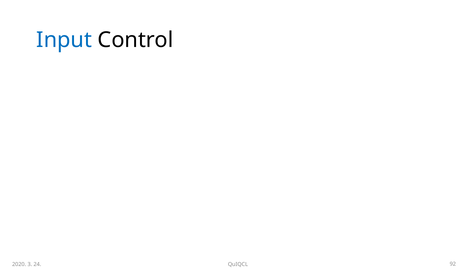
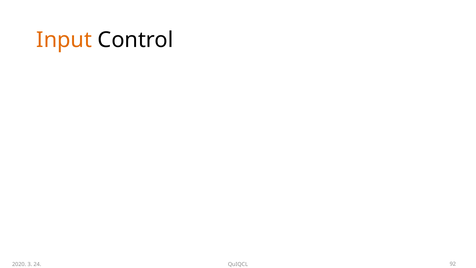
Input colour: blue -> orange
